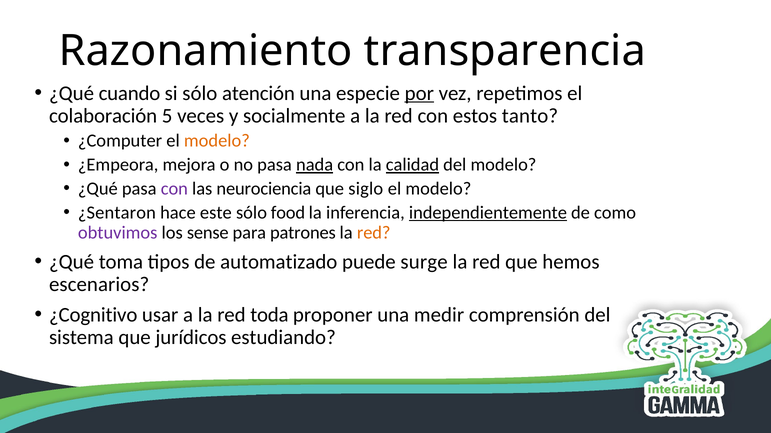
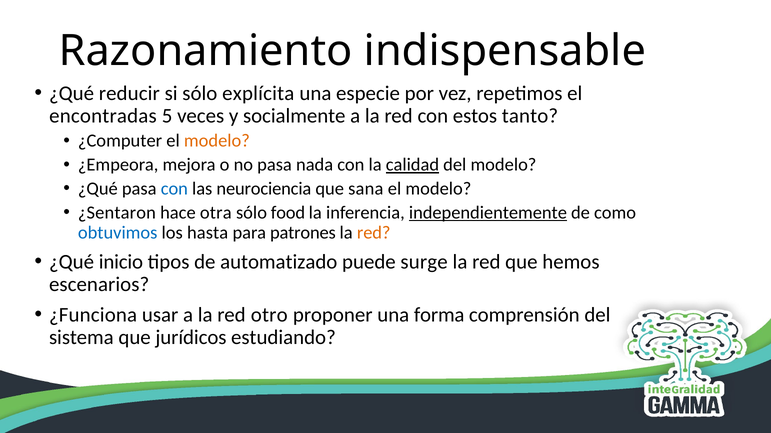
transparencia: transparencia -> indispensable
cuando: cuando -> reducir
atención: atención -> explícita
por underline: present -> none
colaboración: colaboración -> encontradas
nada underline: present -> none
con at (174, 189) colour: purple -> blue
siglo: siglo -> sana
este: este -> otra
obtuvimos colour: purple -> blue
sense: sense -> hasta
toma: toma -> inicio
¿Cognitivo: ¿Cognitivo -> ¿Funciona
toda: toda -> otro
medir: medir -> forma
